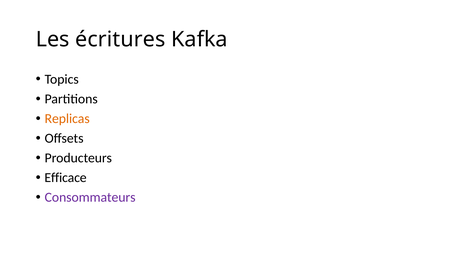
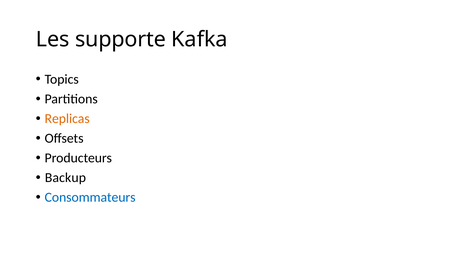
écritures: écritures -> supporte
Efficace: Efficace -> Backup
Consommateurs colour: purple -> blue
